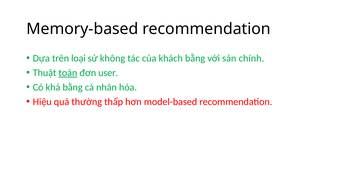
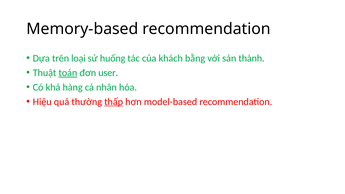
không: không -> huống
chính: chính -> thành
khả bằng: bằng -> hàng
thấp underline: none -> present
